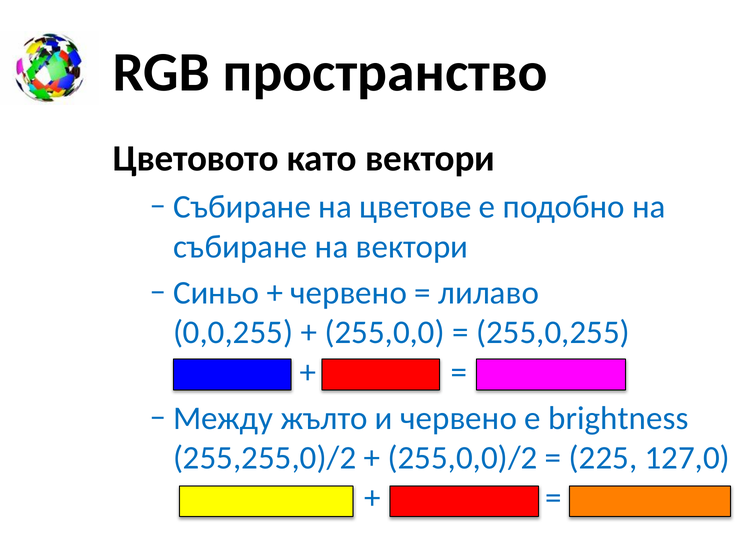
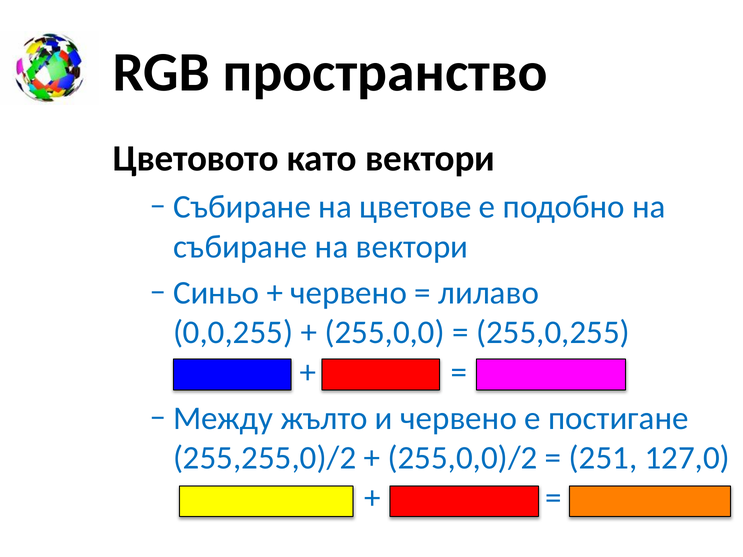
brightness: brightness -> постигане
225: 225 -> 251
